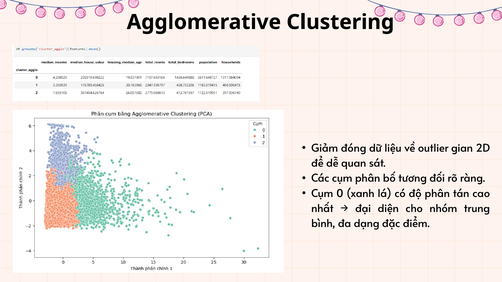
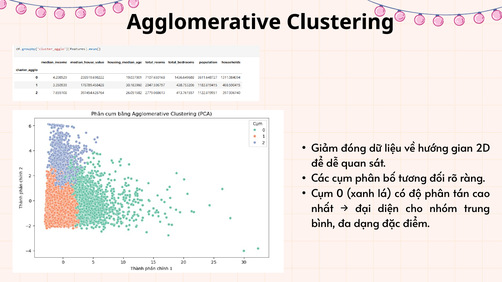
outlier: outlier -> hướng
